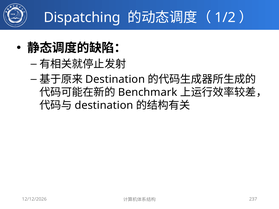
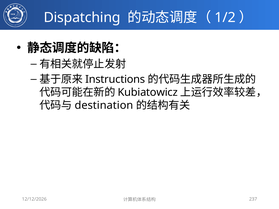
Destination at (115, 79): Destination -> Instructions
Benchmark: Benchmark -> Kubiatowicz
